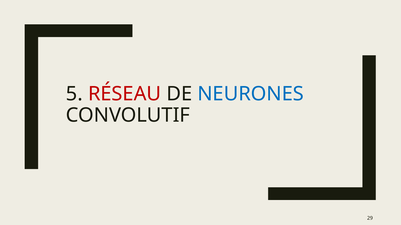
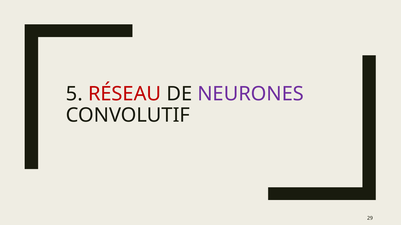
NEURONES colour: blue -> purple
